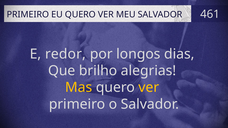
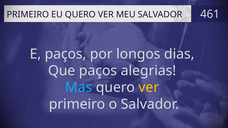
E redor: redor -> paços
Que brilho: brilho -> paços
Mas colour: yellow -> light blue
